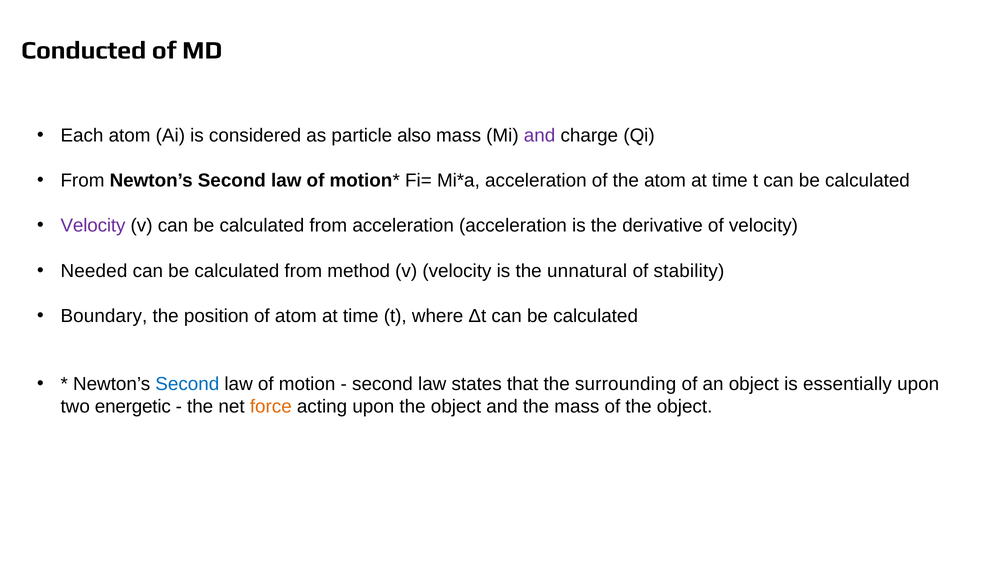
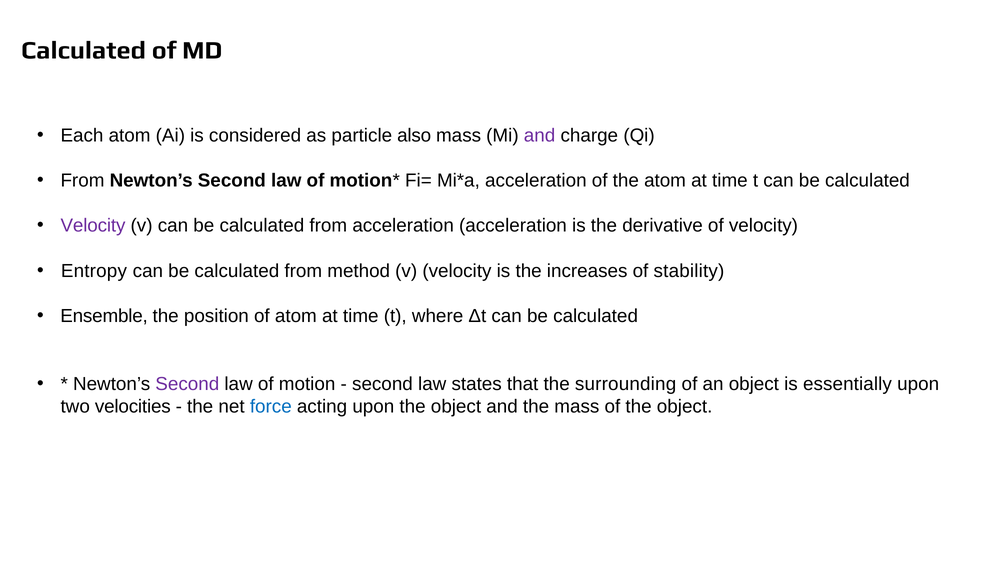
Conducted at (84, 50): Conducted -> Calculated
Needed: Needed -> Entropy
unnatural: unnatural -> increases
Boundary: Boundary -> Ensemble
Second at (187, 384) colour: blue -> purple
energetic: energetic -> velocities
force colour: orange -> blue
